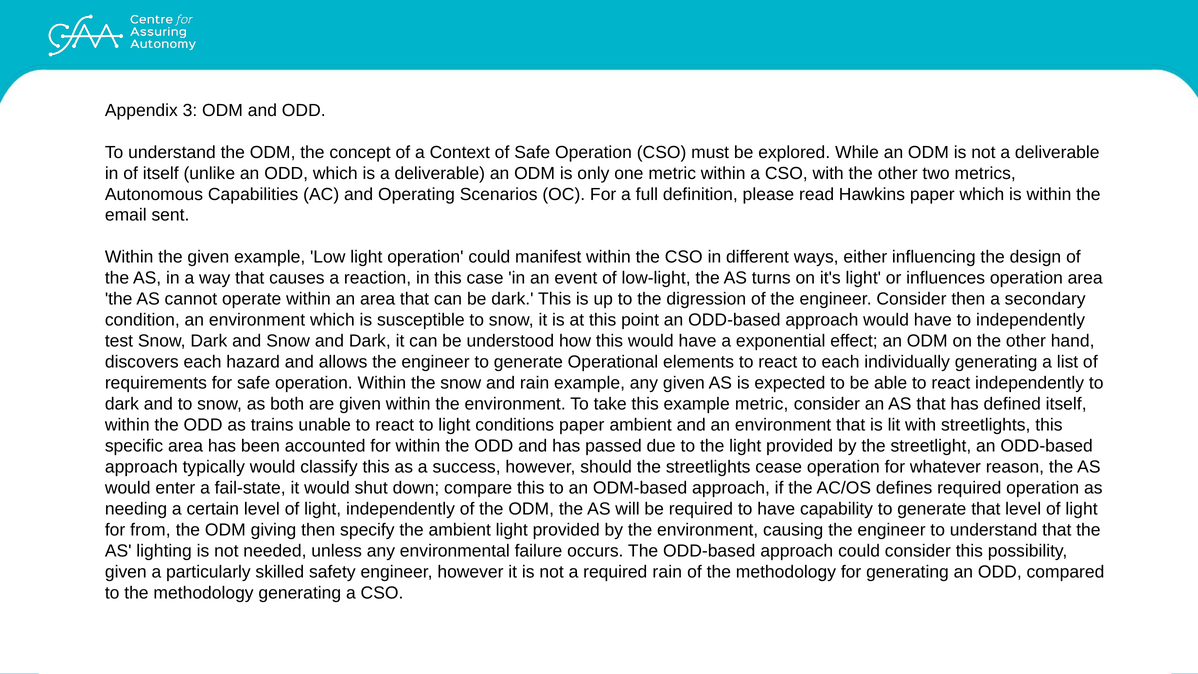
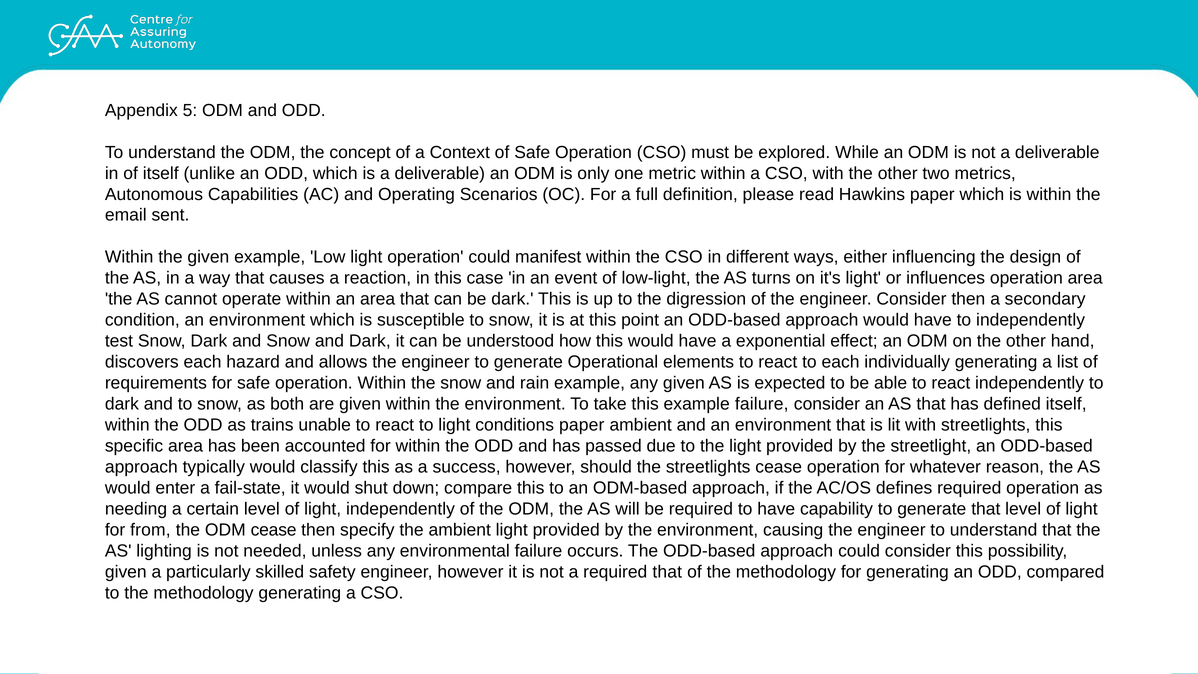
3: 3 -> 5
example metric: metric -> failure
ODM giving: giving -> cease
required rain: rain -> that
